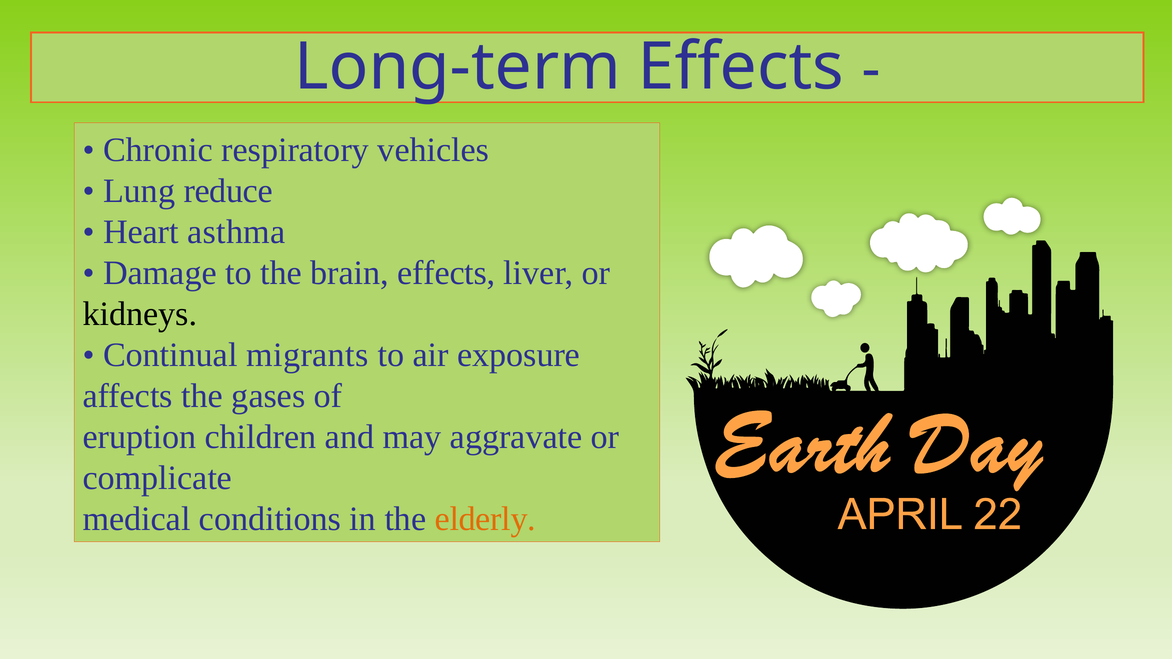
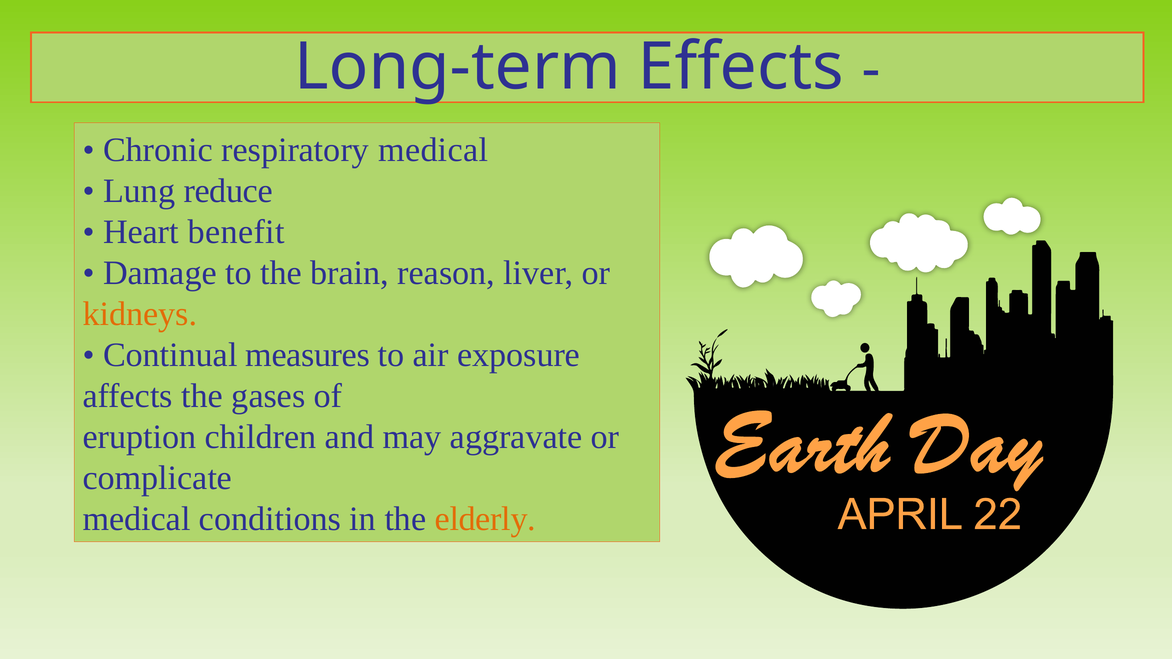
respiratory vehicles: vehicles -> medical
asthma: asthma -> benefit
brain effects: effects -> reason
kidneys colour: black -> orange
migrants: migrants -> measures
